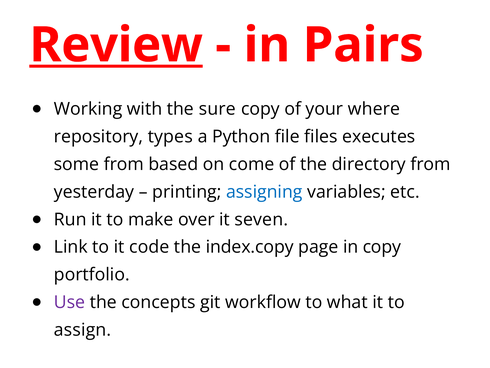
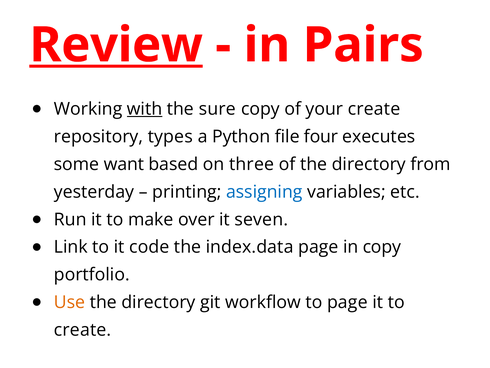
with underline: none -> present
your where: where -> create
files: files -> four
some from: from -> want
come: come -> three
index.copy: index.copy -> index.data
Use colour: purple -> orange
concepts at (158, 302): concepts -> directory
to what: what -> page
assign at (83, 330): assign -> create
